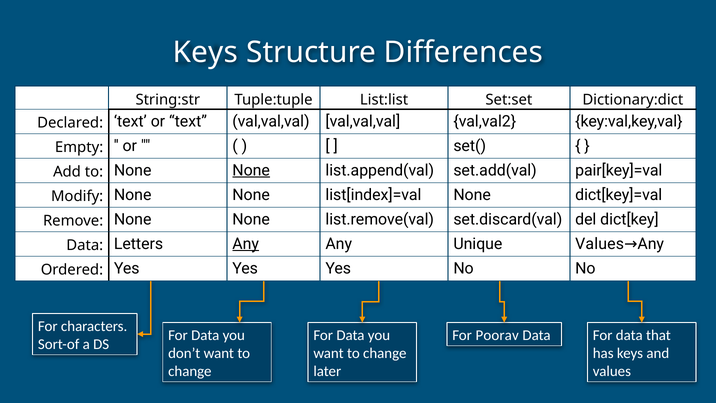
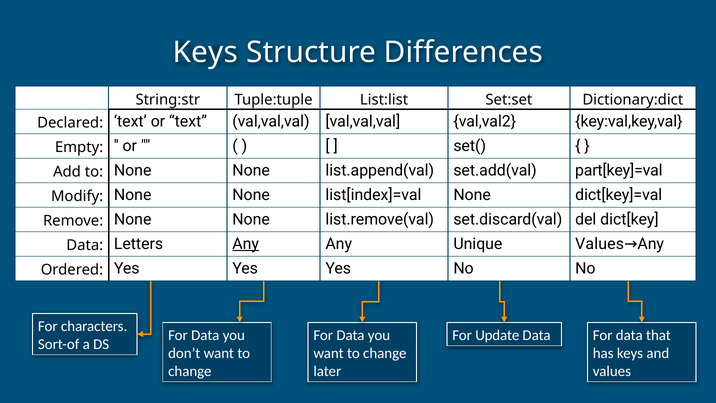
None at (251, 170) underline: present -> none
pair[key]=val: pair[key]=val -> part[key]=val
Poorav: Poorav -> Update
